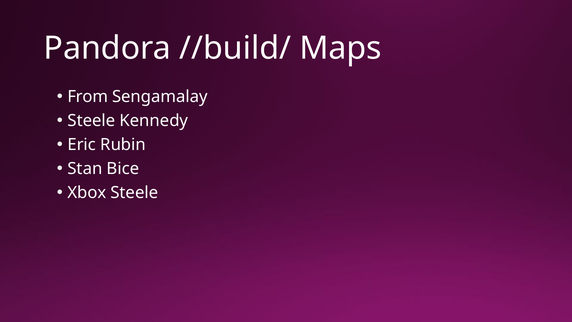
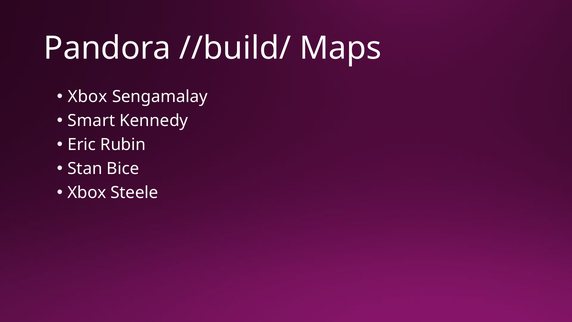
From at (88, 97): From -> Xbox
Steele at (91, 121): Steele -> Smart
